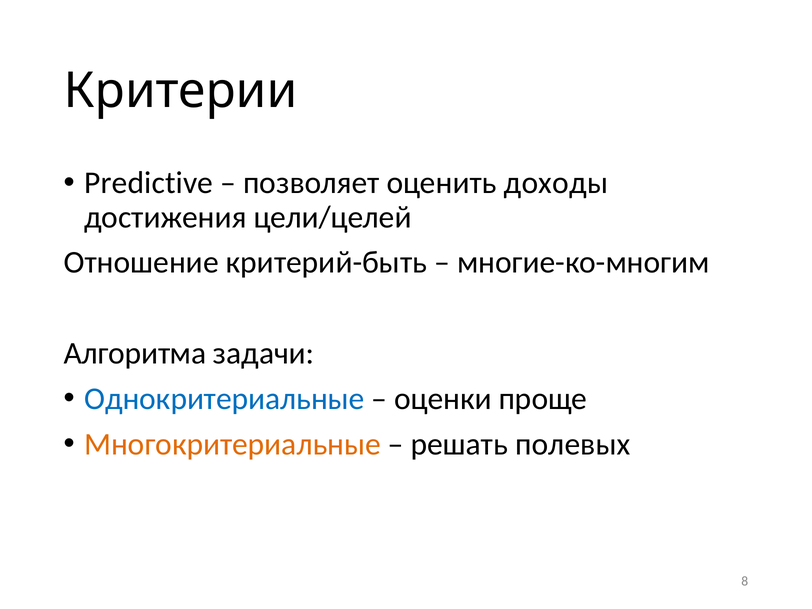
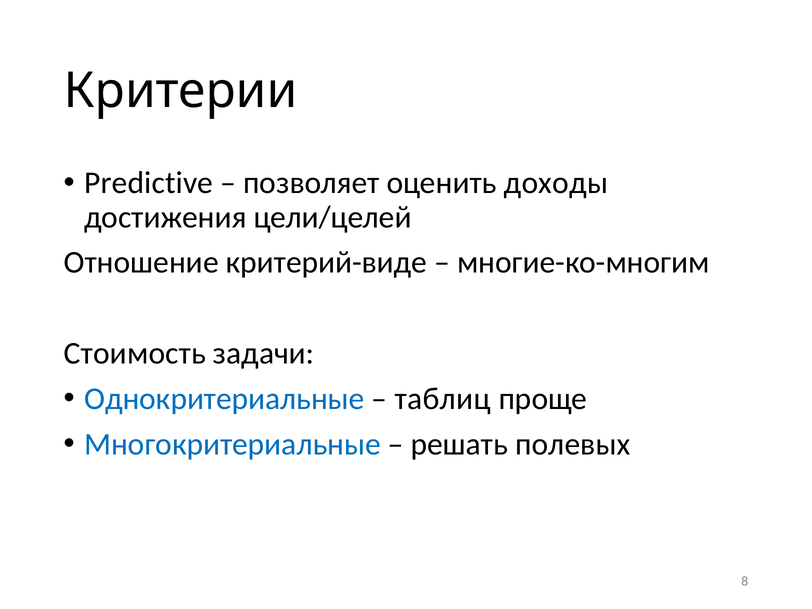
критерий-быть: критерий-быть -> критерий-виде
Алгоритма: Алгоритма -> Стоимость
оценки: оценки -> таблиц
Многокритериальные colour: orange -> blue
